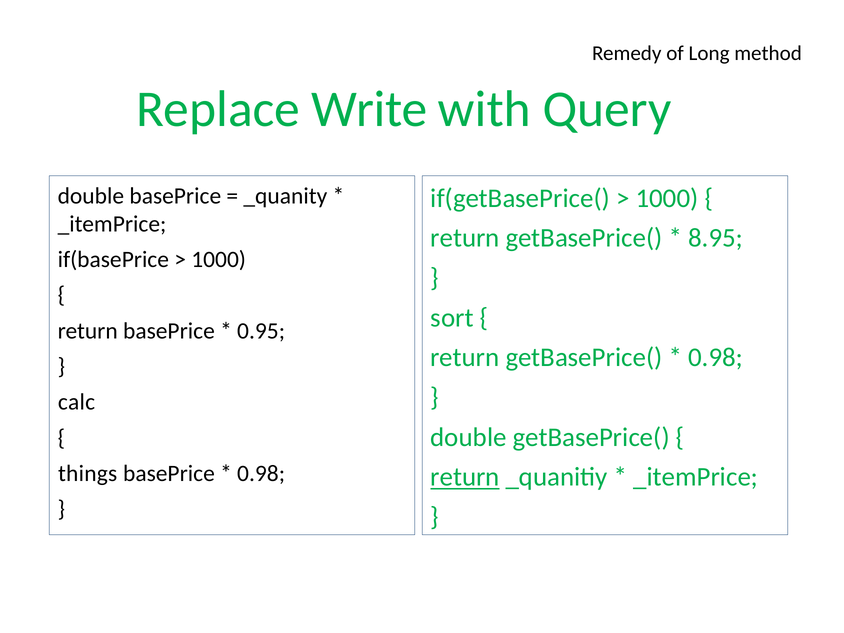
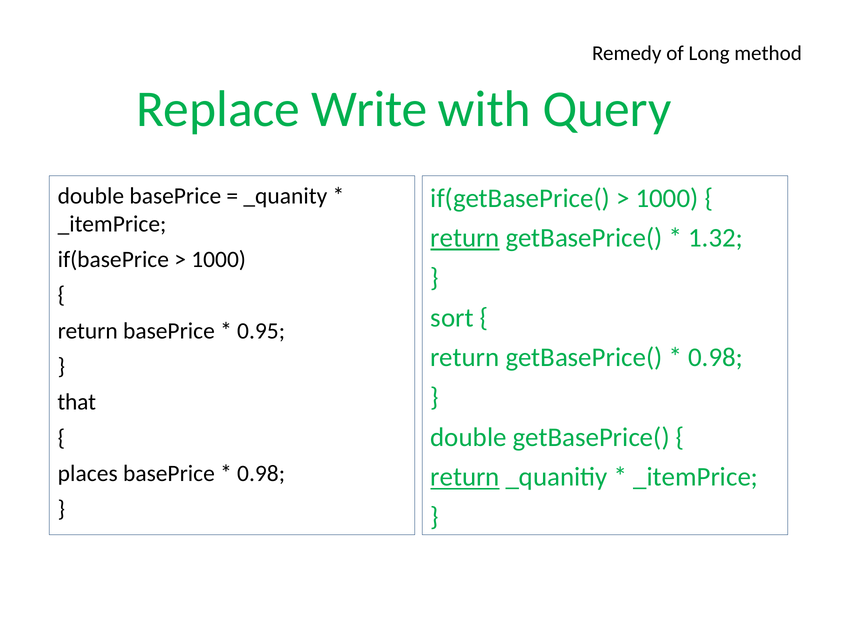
return at (465, 238) underline: none -> present
8.95: 8.95 -> 1.32
calc: calc -> that
things: things -> places
